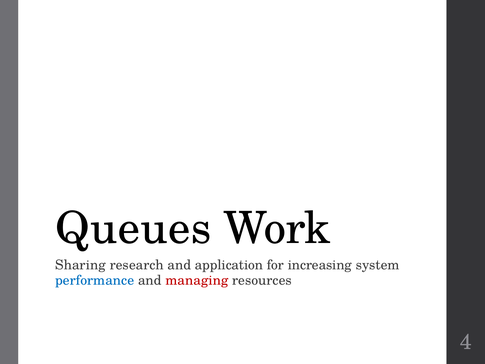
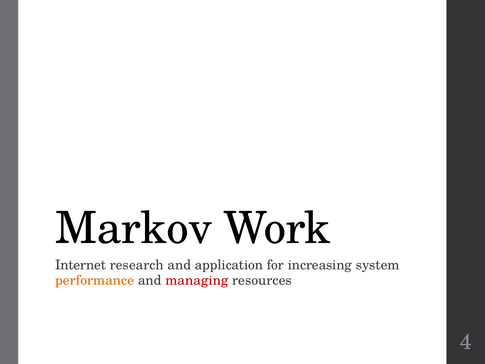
Queues: Queues -> Markov
Sharing: Sharing -> Internet
performance colour: blue -> orange
